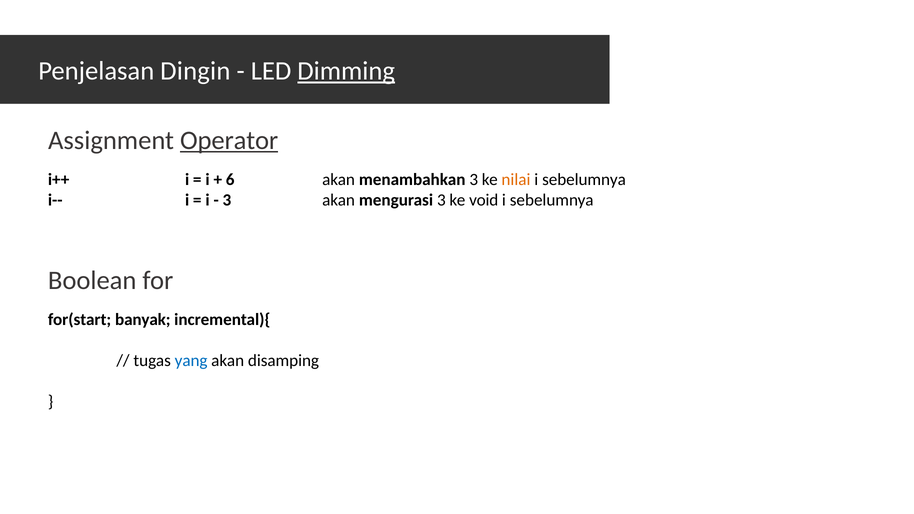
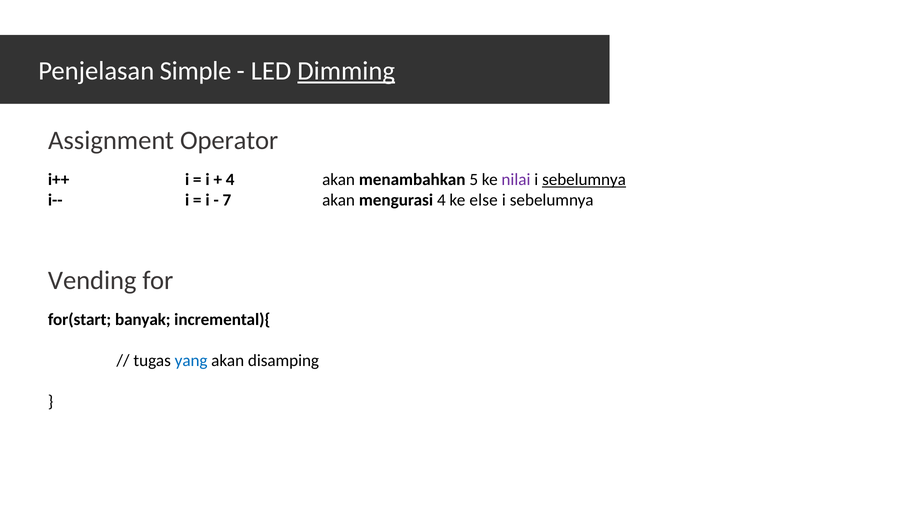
Dingin: Dingin -> Simple
Operator underline: present -> none
6 at (230, 180): 6 -> 4
menambahkan 3: 3 -> 5
nilai colour: orange -> purple
sebelumnya at (584, 180) underline: none -> present
3 at (227, 200): 3 -> 7
mengurasi 3: 3 -> 4
void: void -> else
Boolean: Boolean -> Vending
